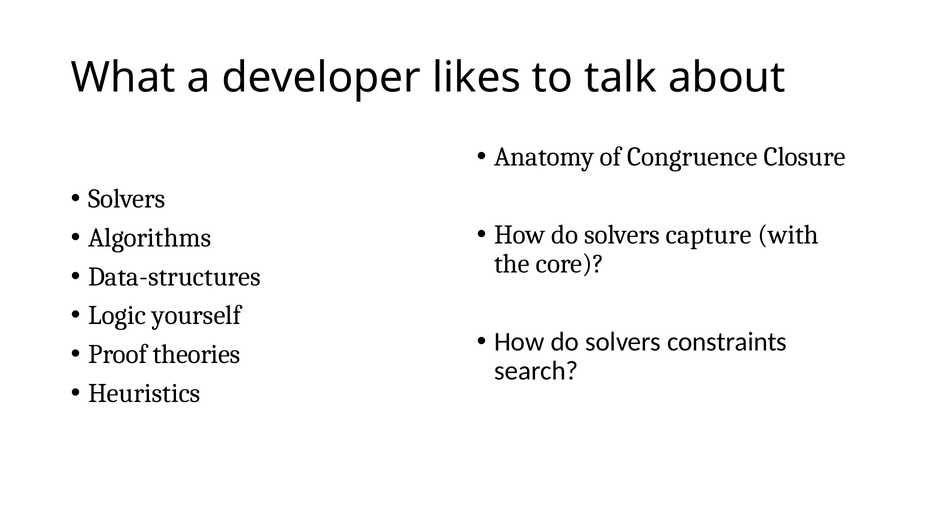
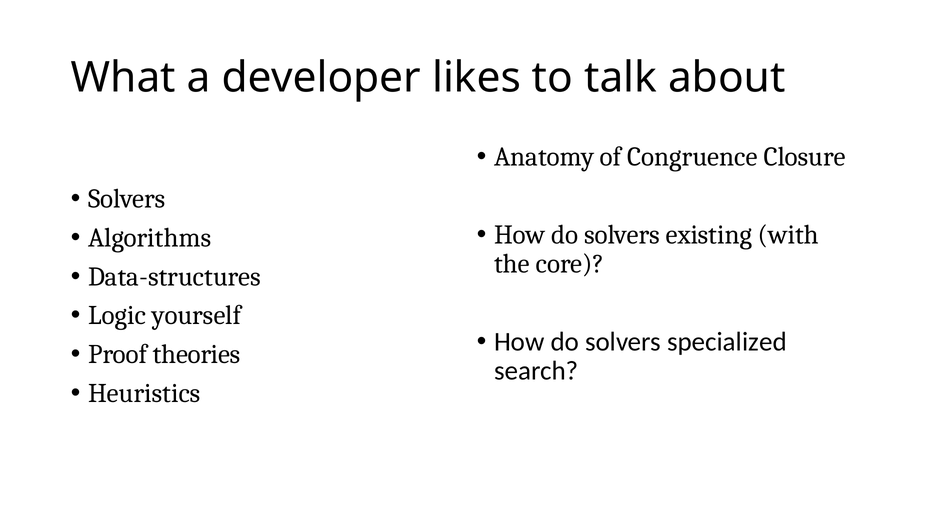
capture: capture -> existing
constraints: constraints -> specialized
